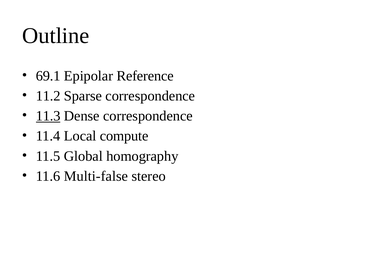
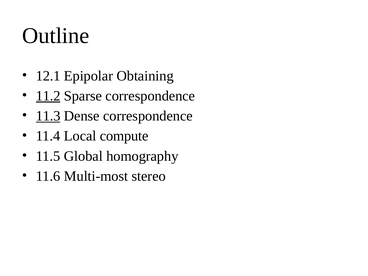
69.1: 69.1 -> 12.1
Reference: Reference -> Obtaining
11.2 underline: none -> present
Multi-false: Multi-false -> Multi-most
